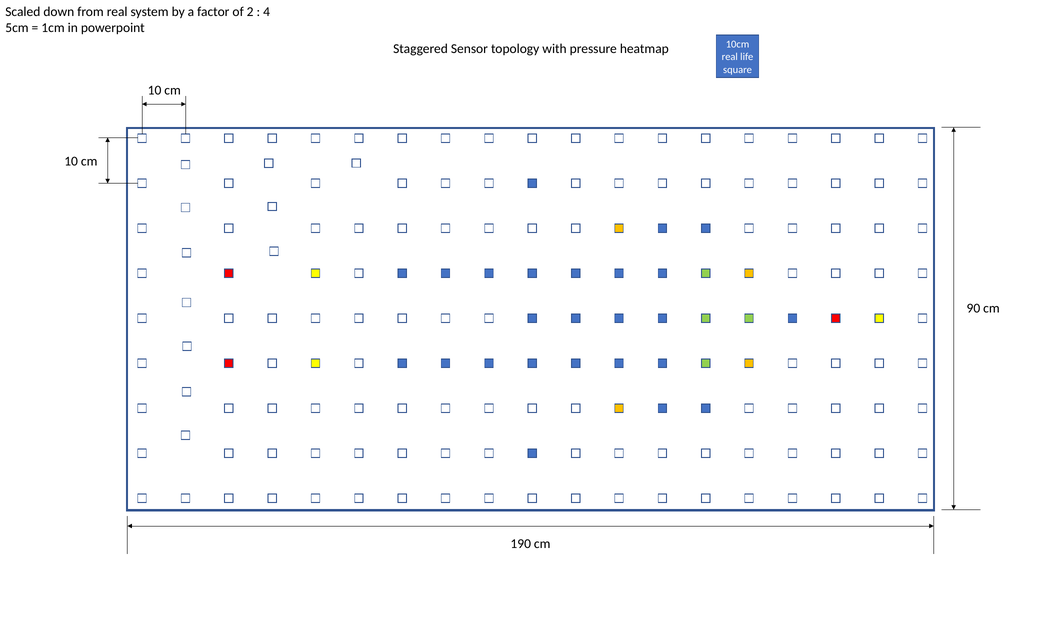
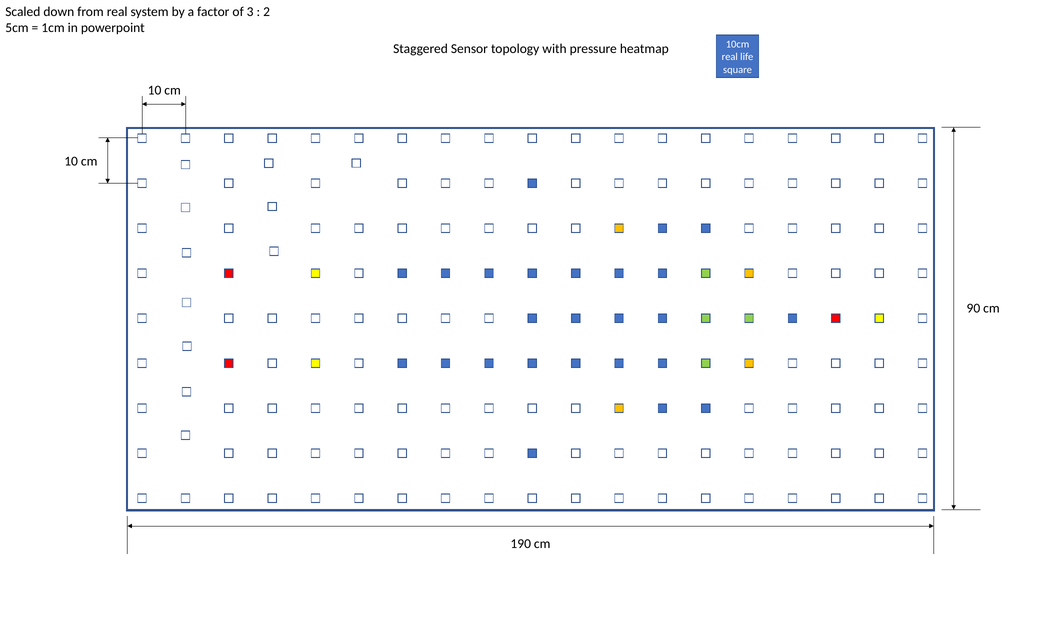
2: 2 -> 3
4: 4 -> 2
